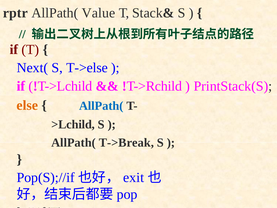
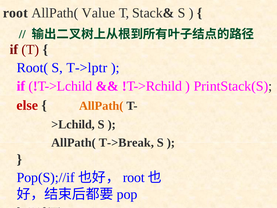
rptr at (15, 13): rptr -> root
Next(: Next( -> Root(
T->else: T->else -> T->lptr
else colour: orange -> red
AllPath( at (101, 106) colour: blue -> orange
exit at (134, 177): exit -> root
